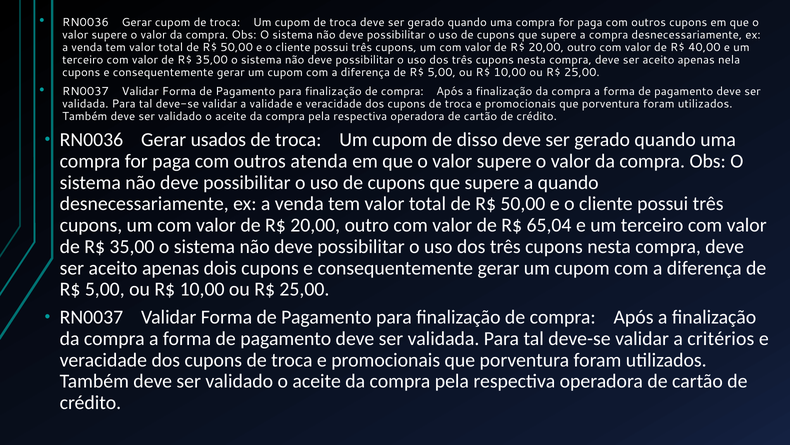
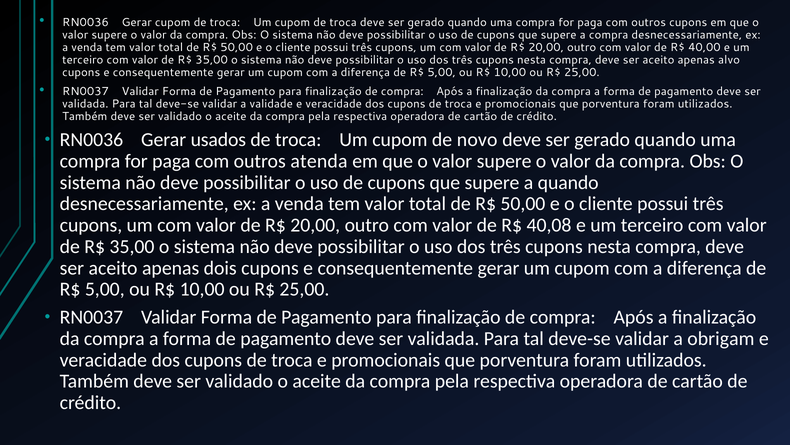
nela: nela -> alvo
disso: disso -> novo
65,04: 65,04 -> 40,08
critérios: critérios -> obrigam
